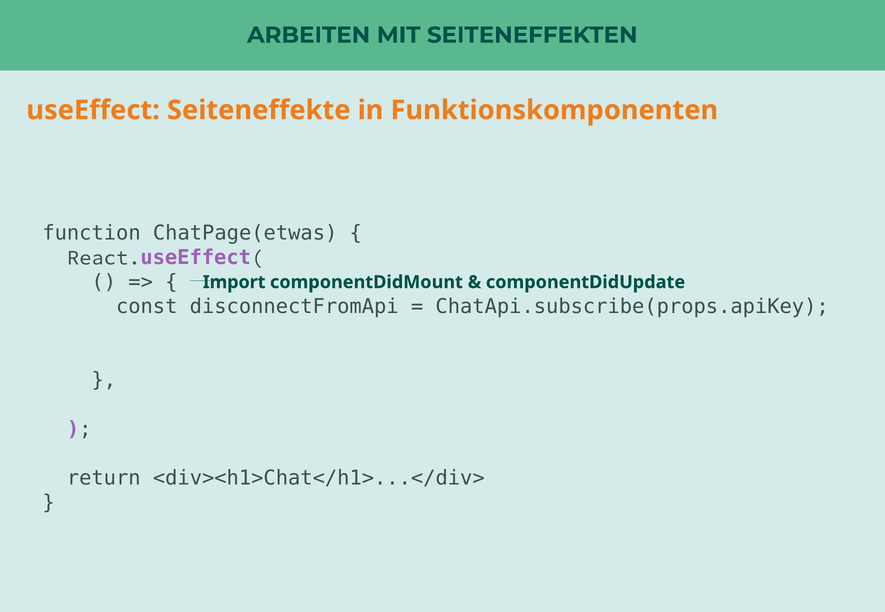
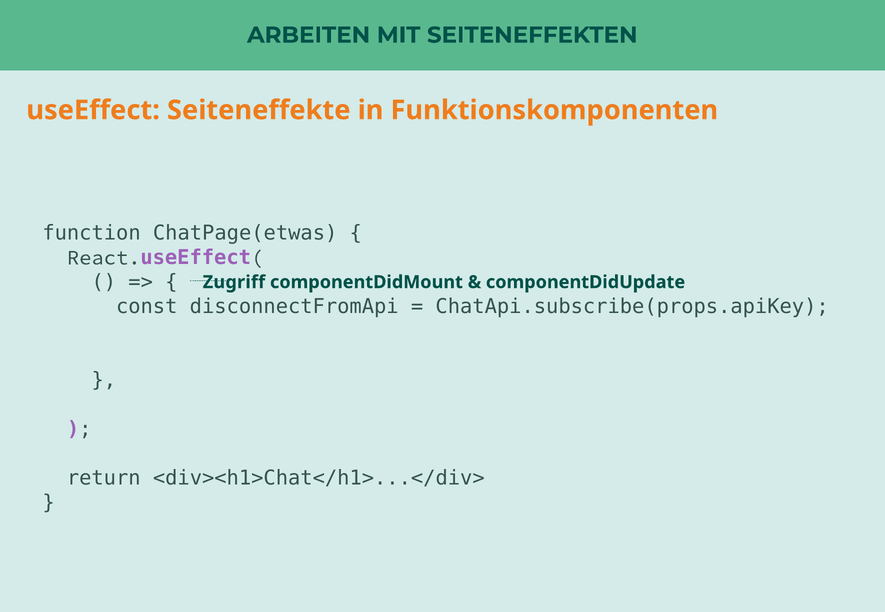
Import: Import -> Zugriff
